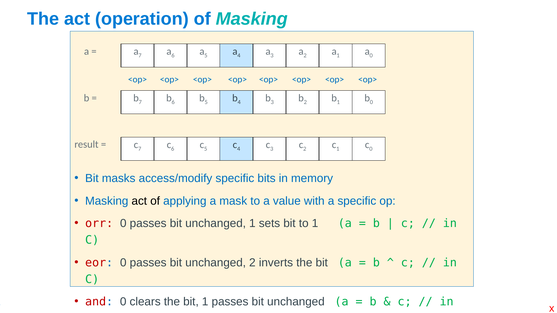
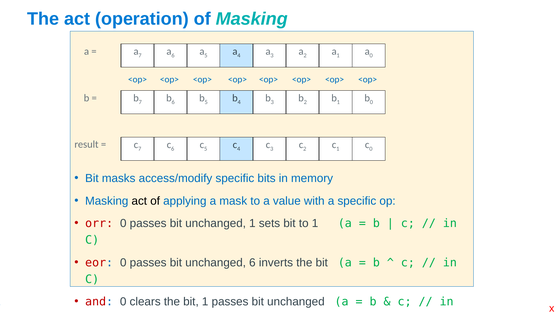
unchanged 2: 2 -> 6
